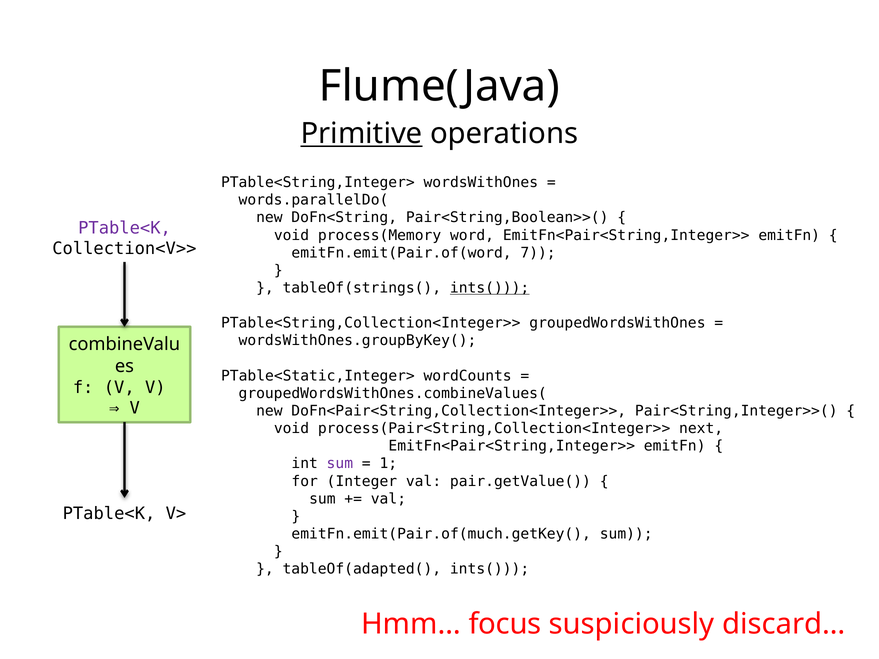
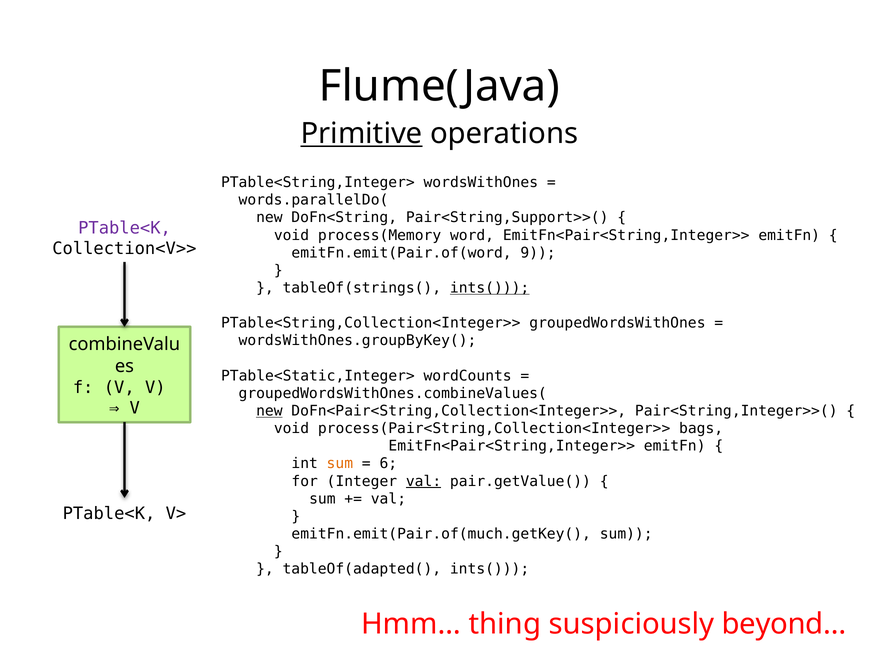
Pair<String,Boolean>>(: Pair<String,Boolean>>( -> Pair<String,Support>>(
7: 7 -> 9
new at (269, 411) underline: none -> present
next: next -> bags
sum at (340, 464) colour: purple -> orange
1: 1 -> 6
val at (424, 481) underline: none -> present
focus: focus -> thing
discard…: discard… -> beyond…
